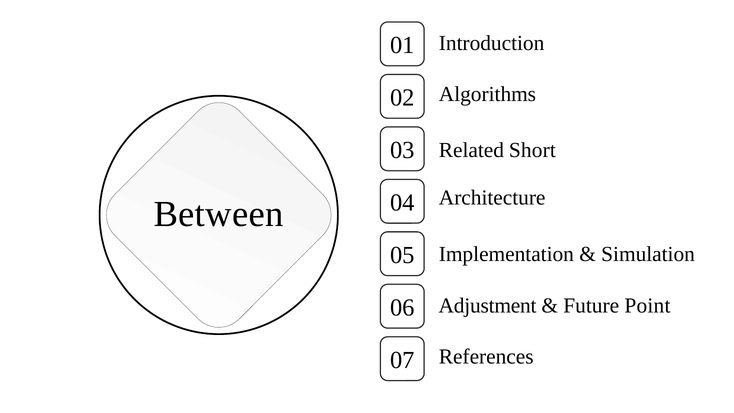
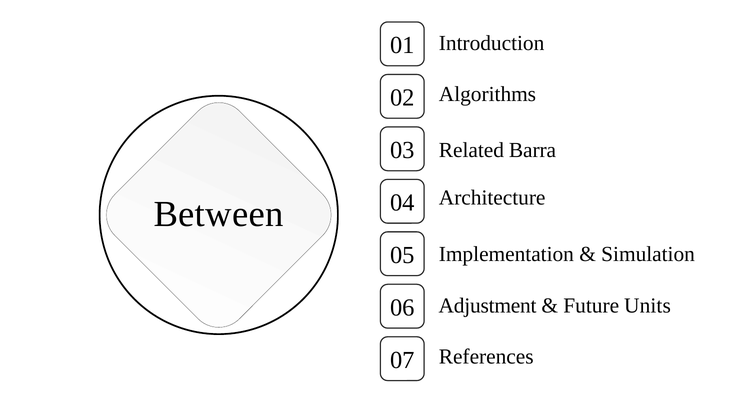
Short: Short -> Barra
Point: Point -> Units
